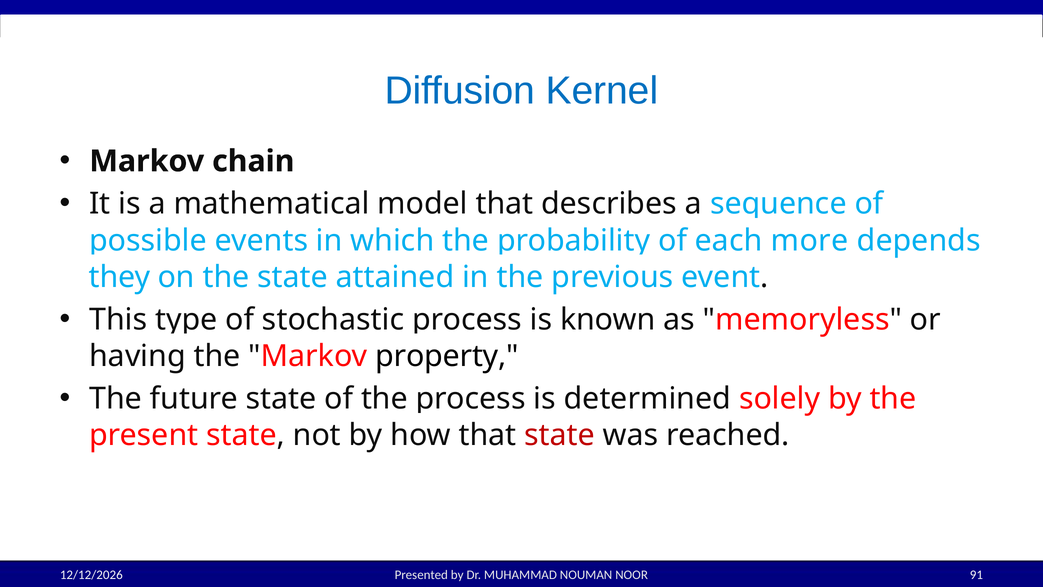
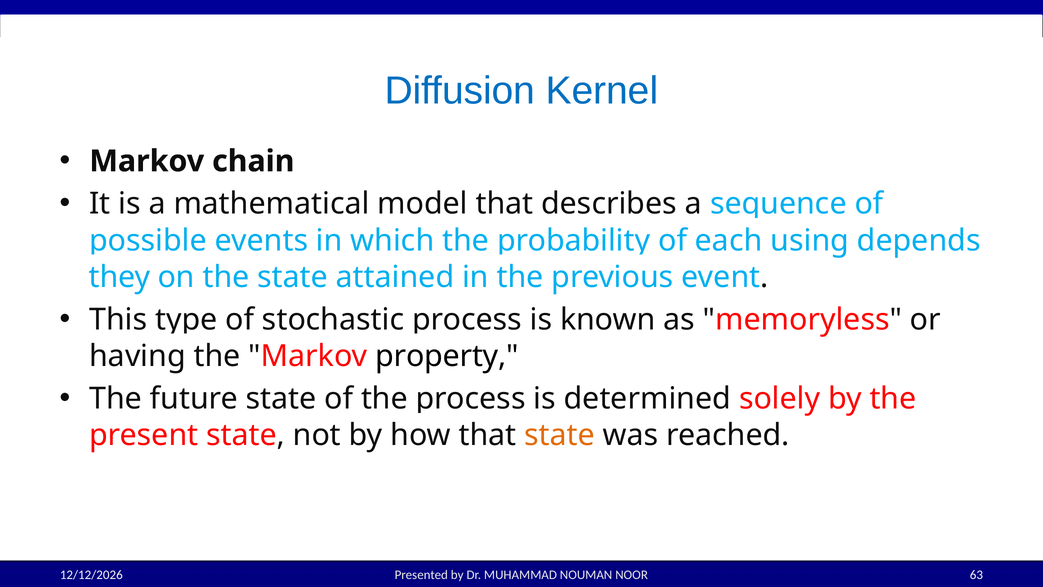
more: more -> using
state at (560, 435) colour: red -> orange
91: 91 -> 63
